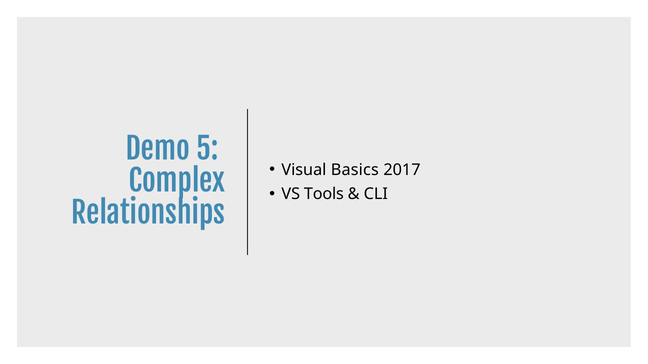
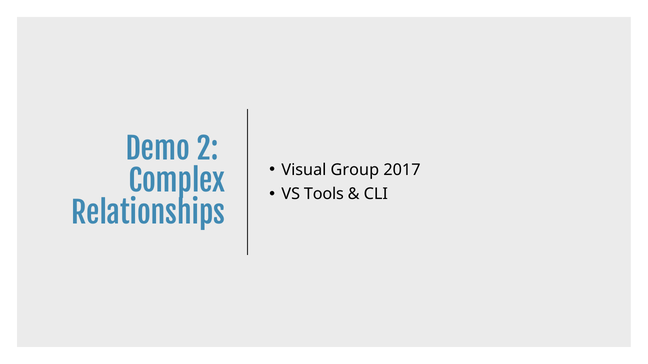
5: 5 -> 2
Basics: Basics -> Group
